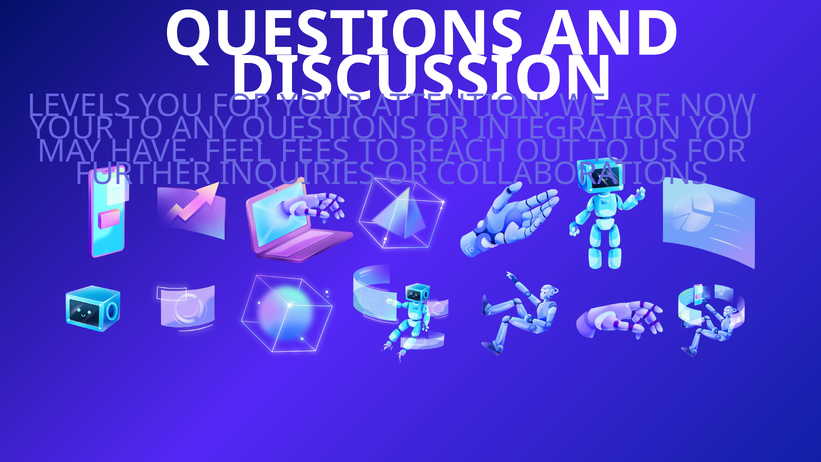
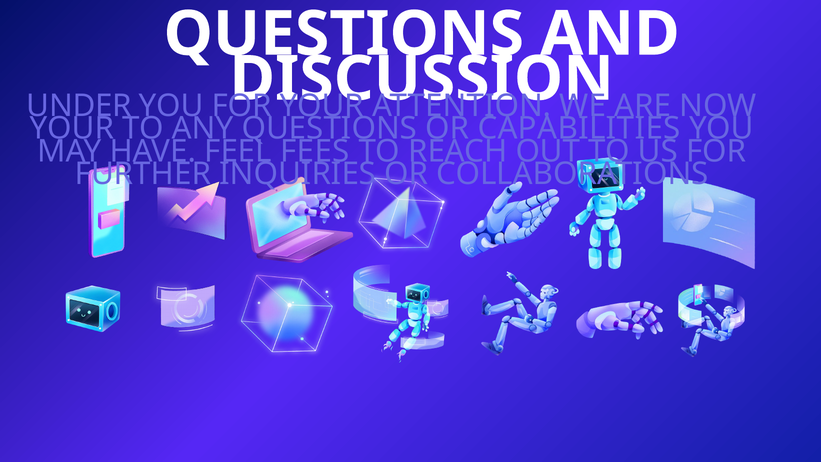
LEVELS: LEVELS -> UNDER
INTEGRATION: INTEGRATION -> CAPABILITIES
